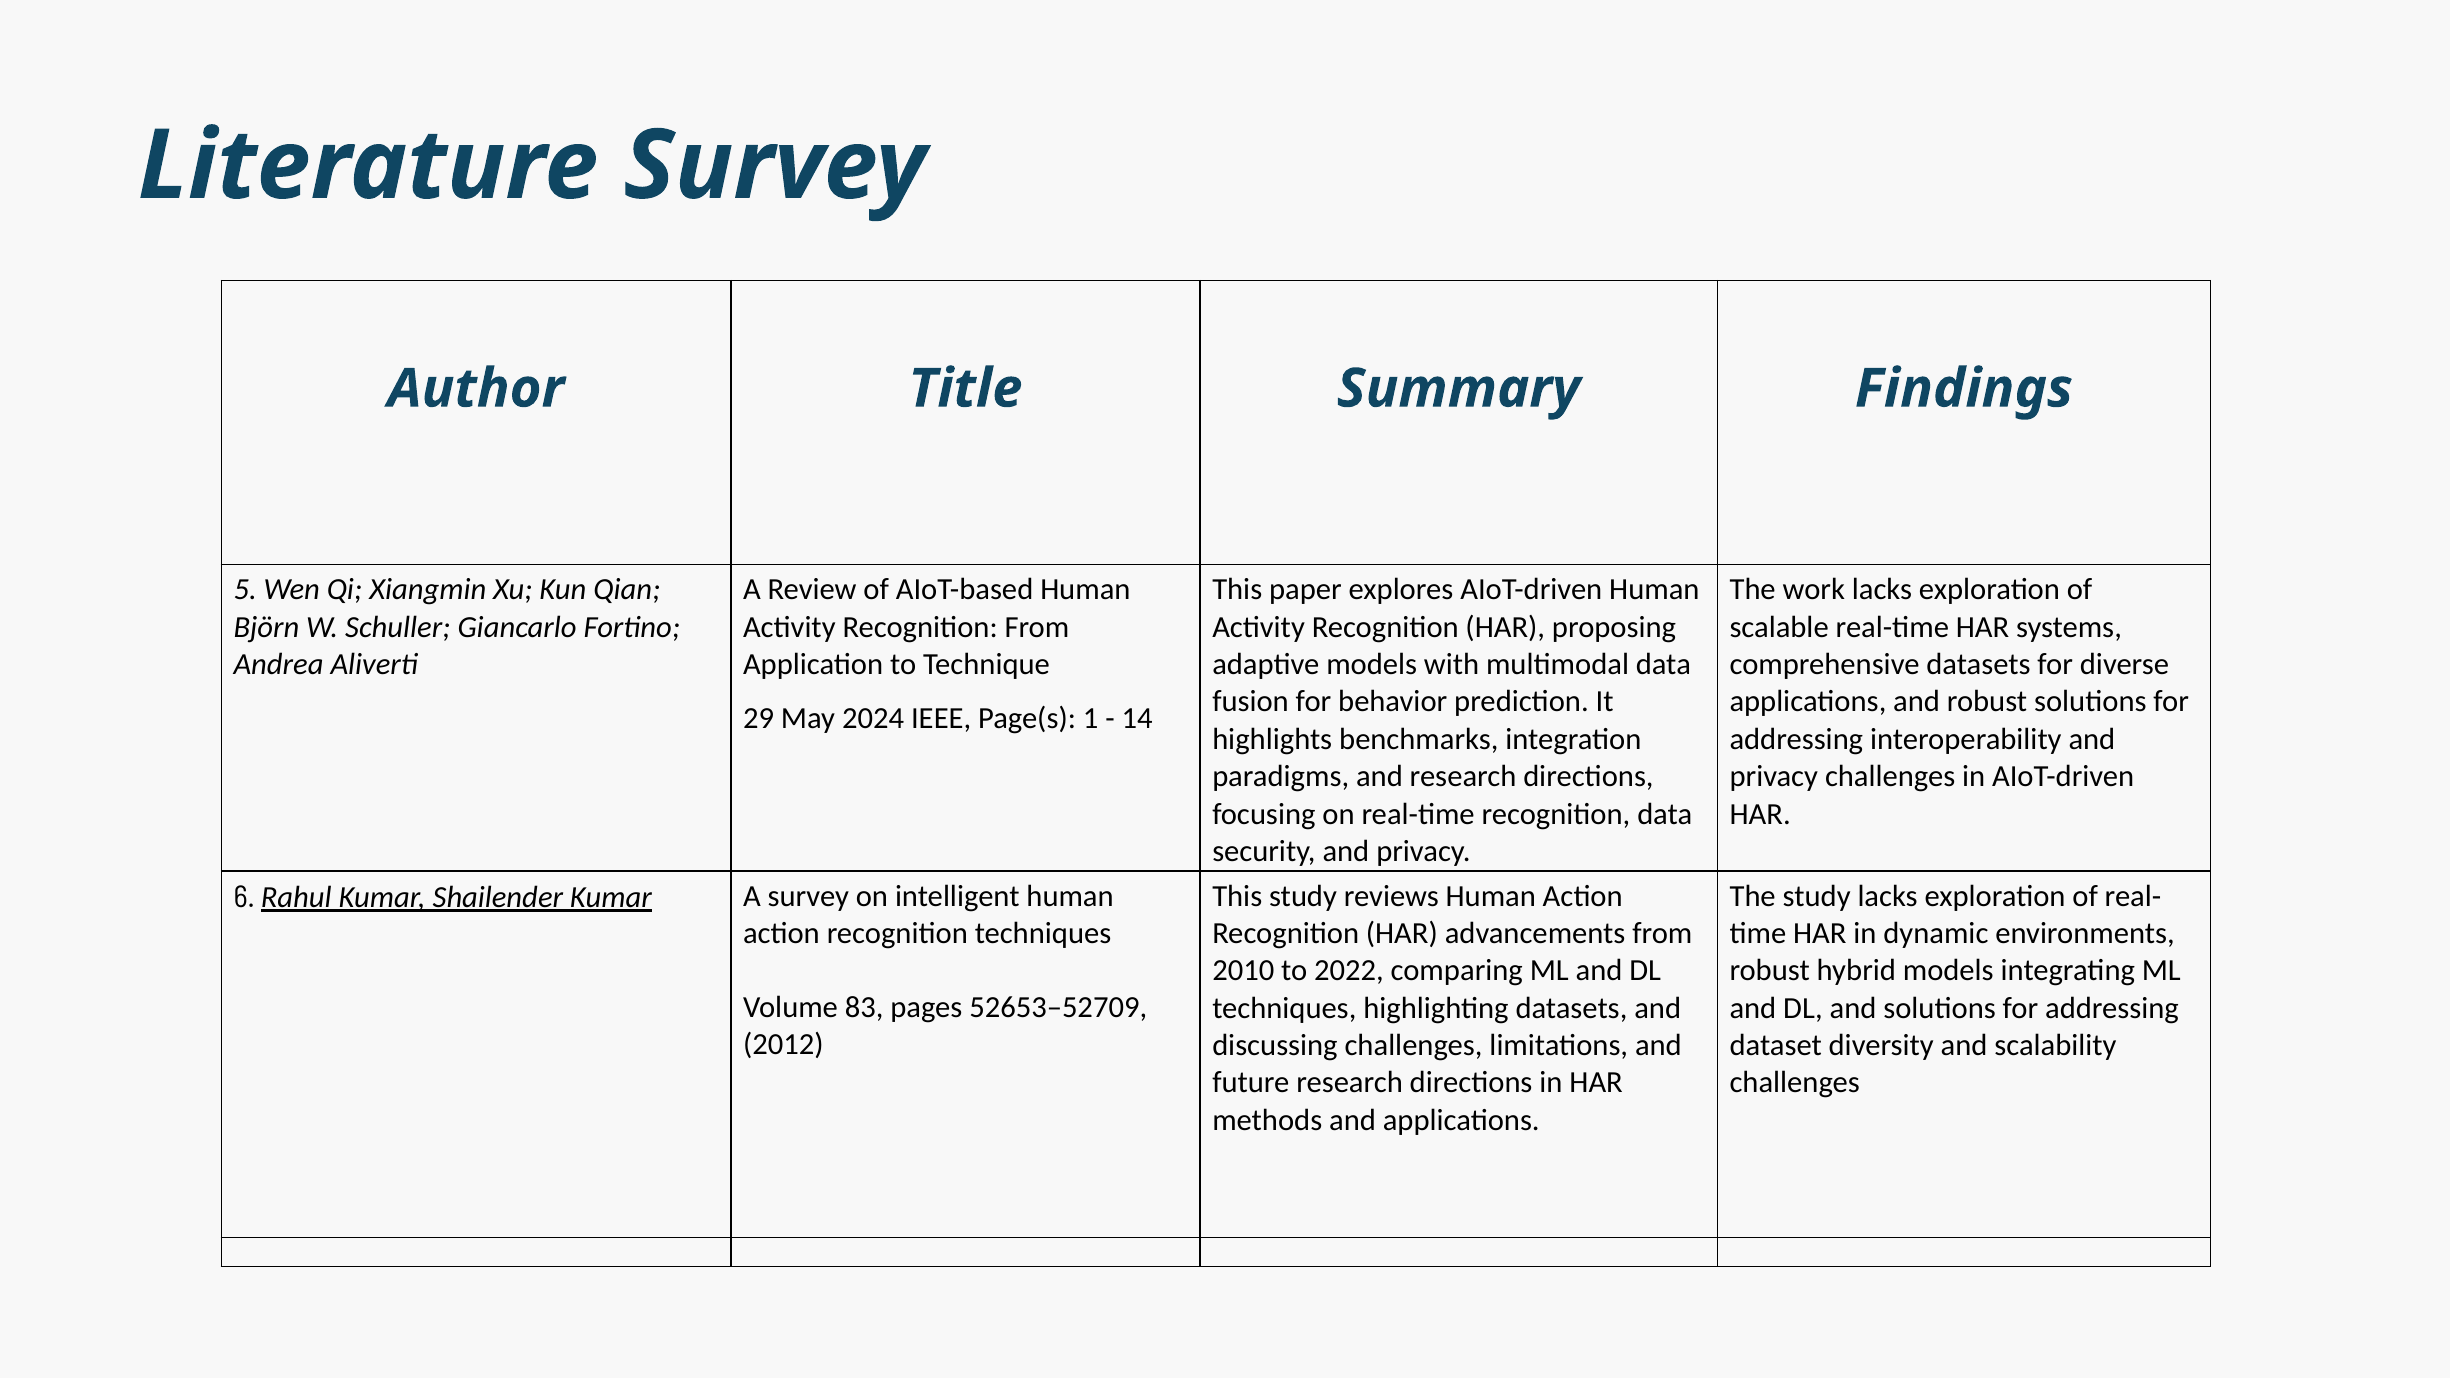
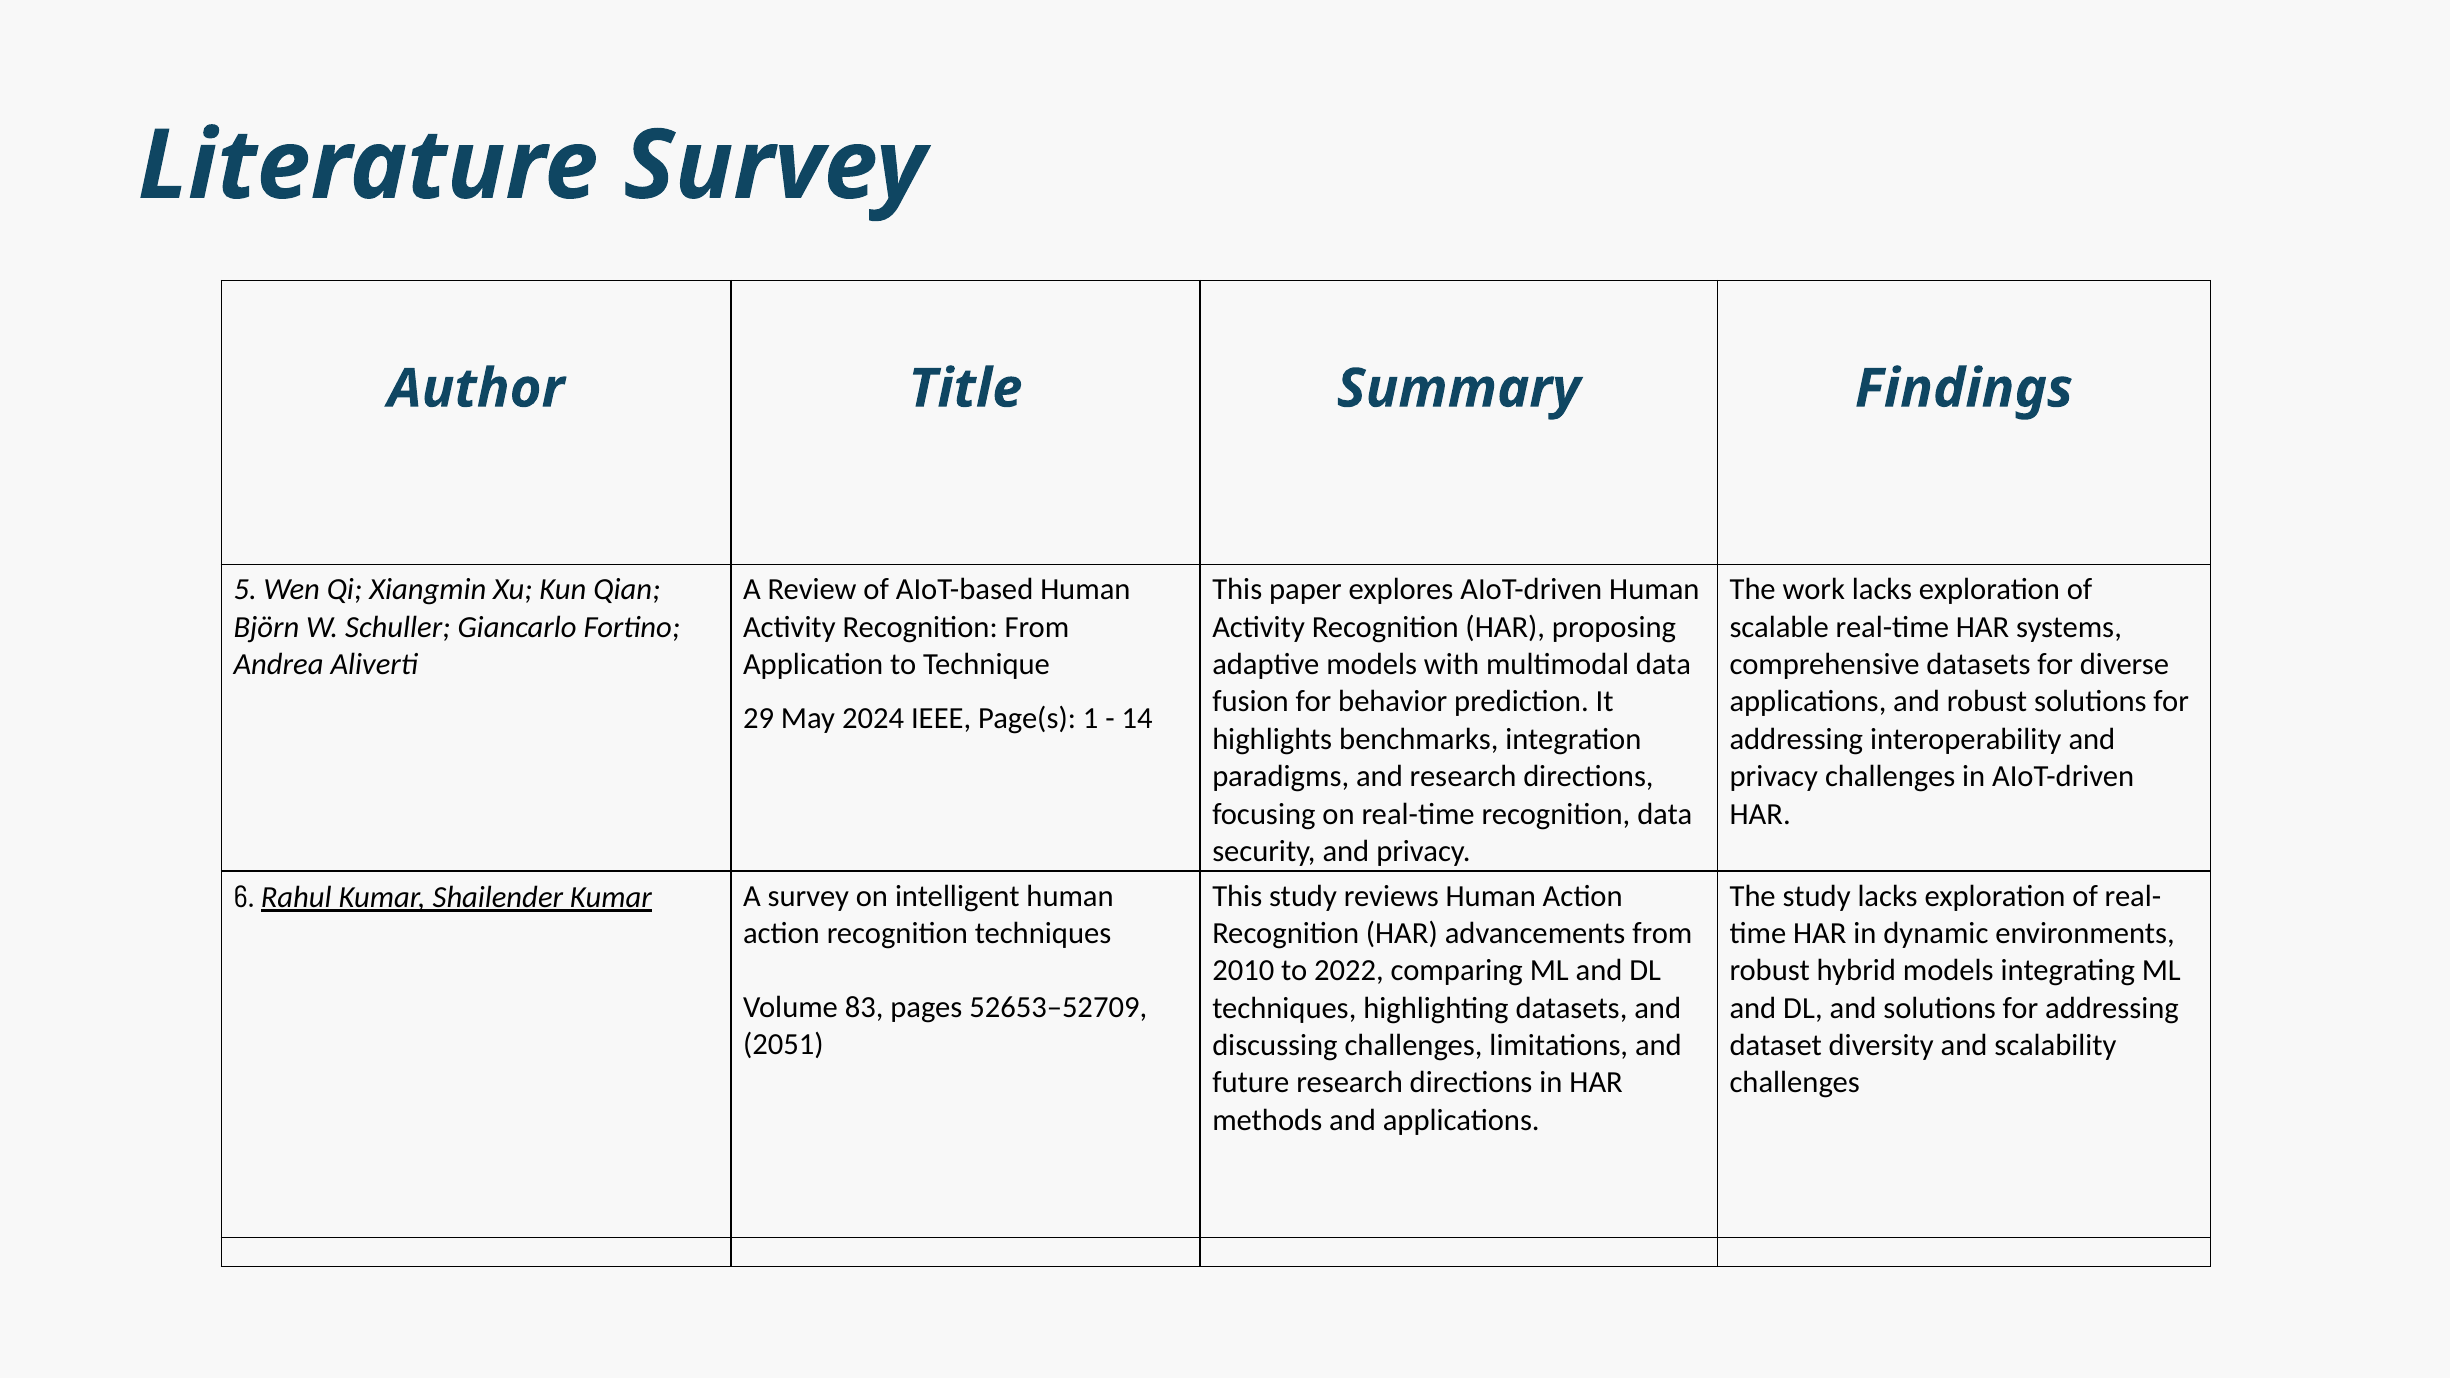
2012: 2012 -> 2051
